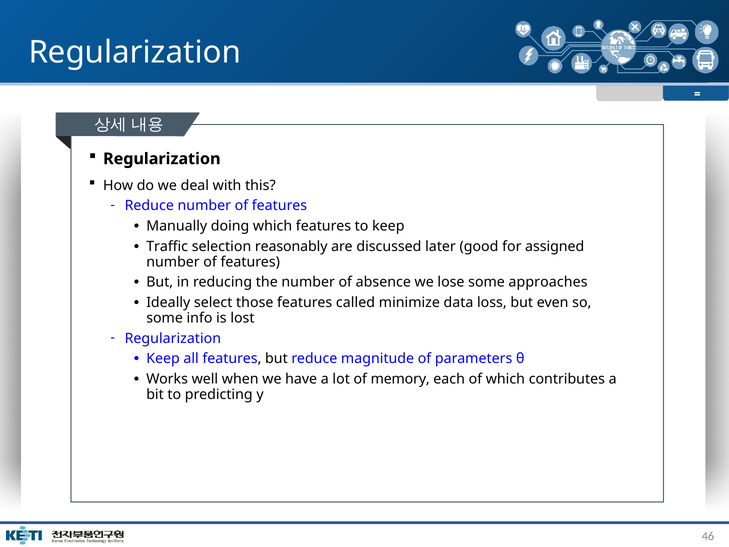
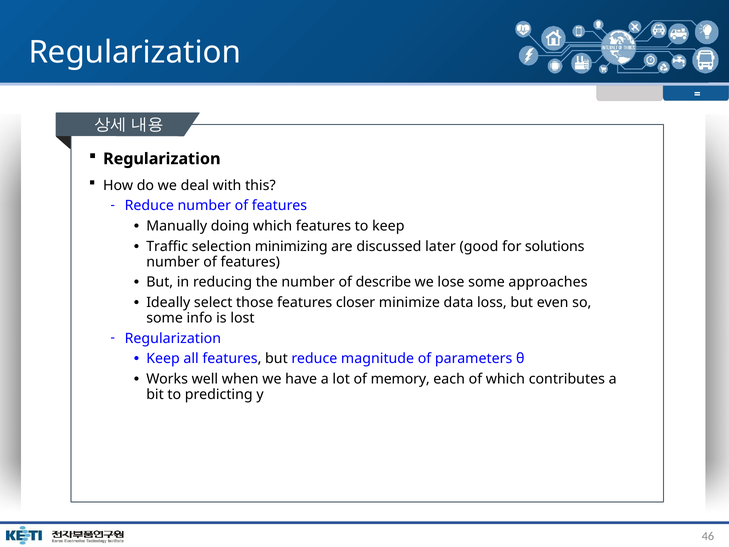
reasonably: reasonably -> minimizing
assigned: assigned -> solutions
absence: absence -> describe
called: called -> closer
